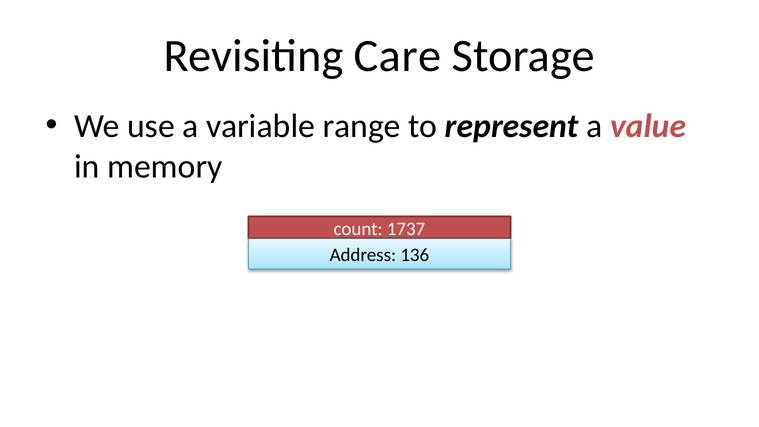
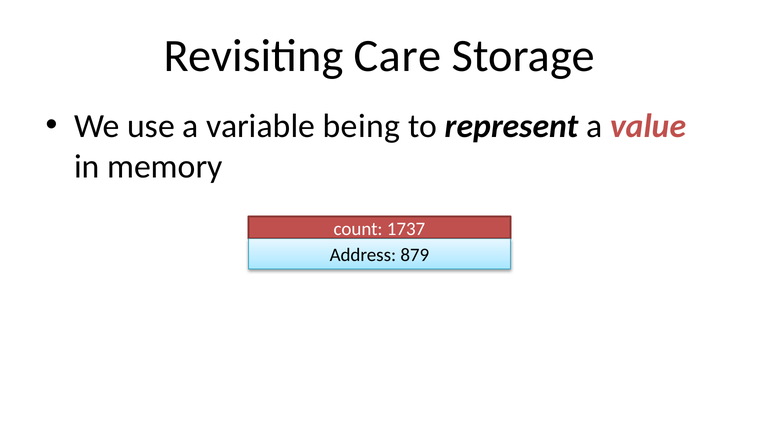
range: range -> being
136: 136 -> 879
